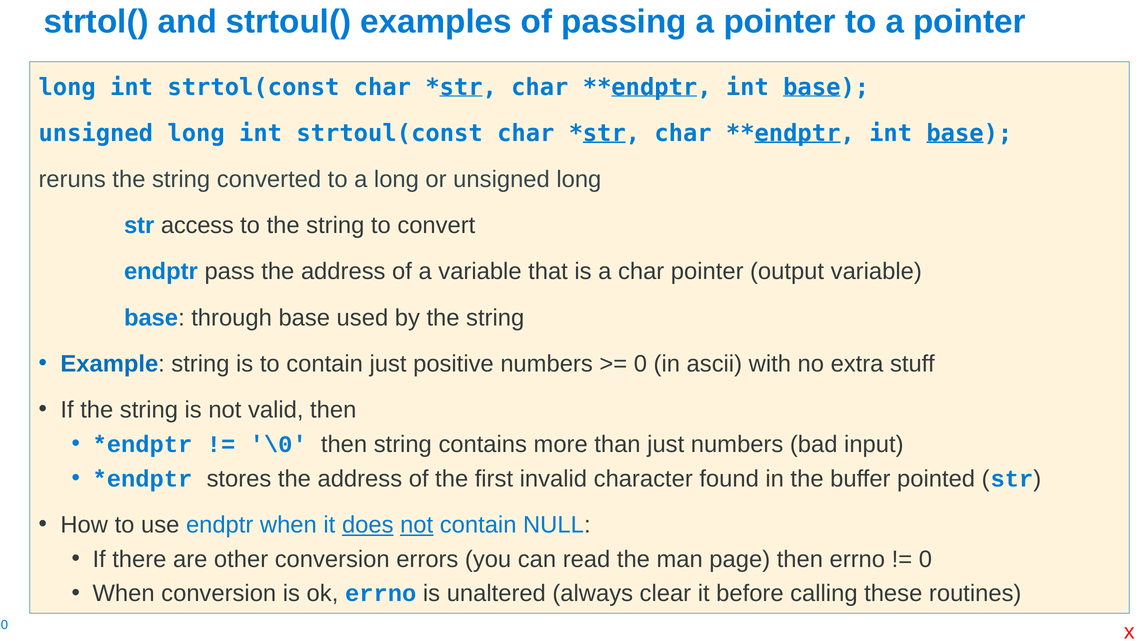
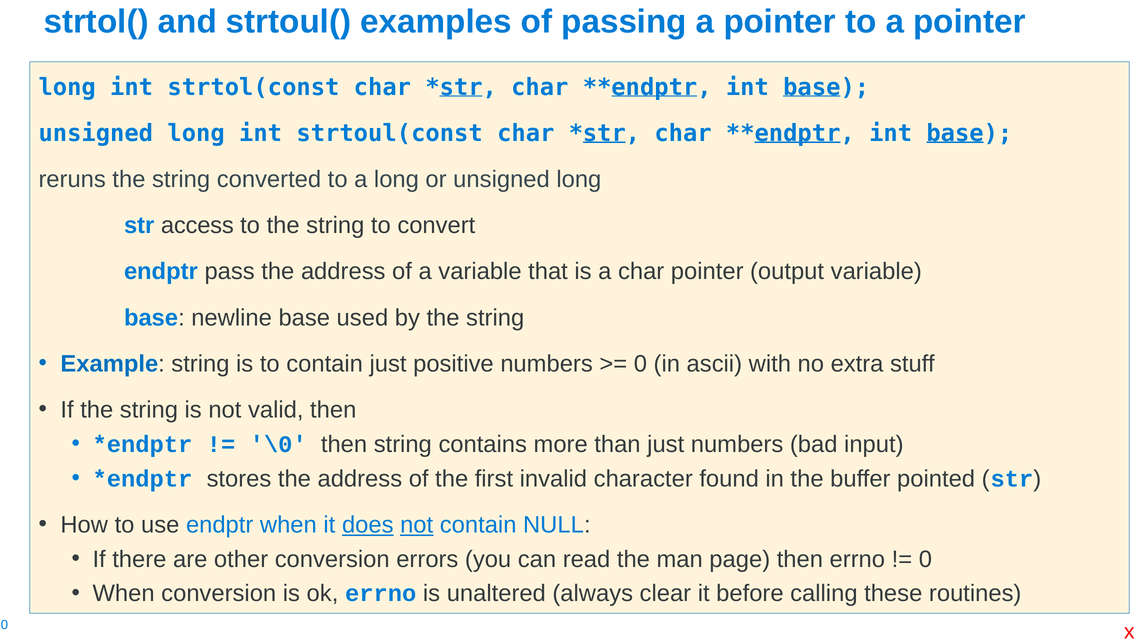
through: through -> newline
